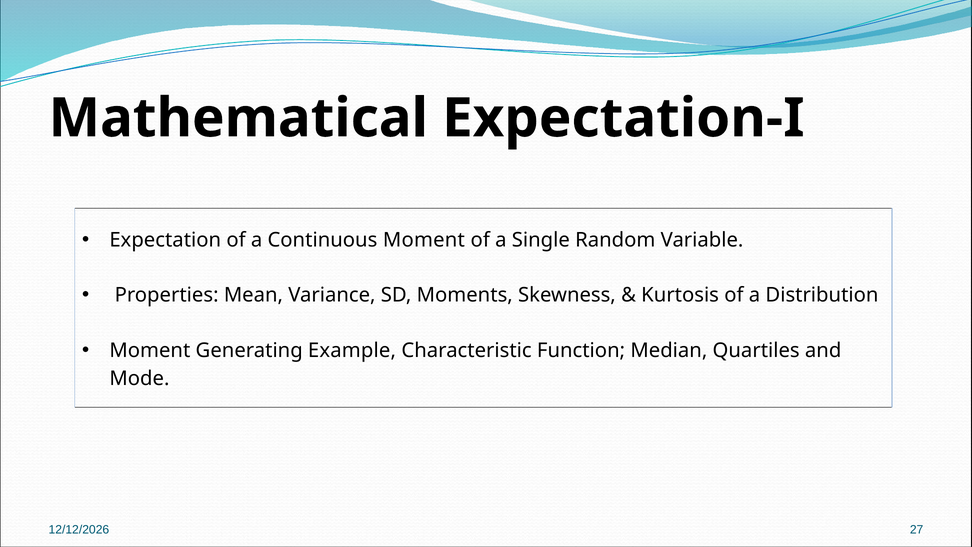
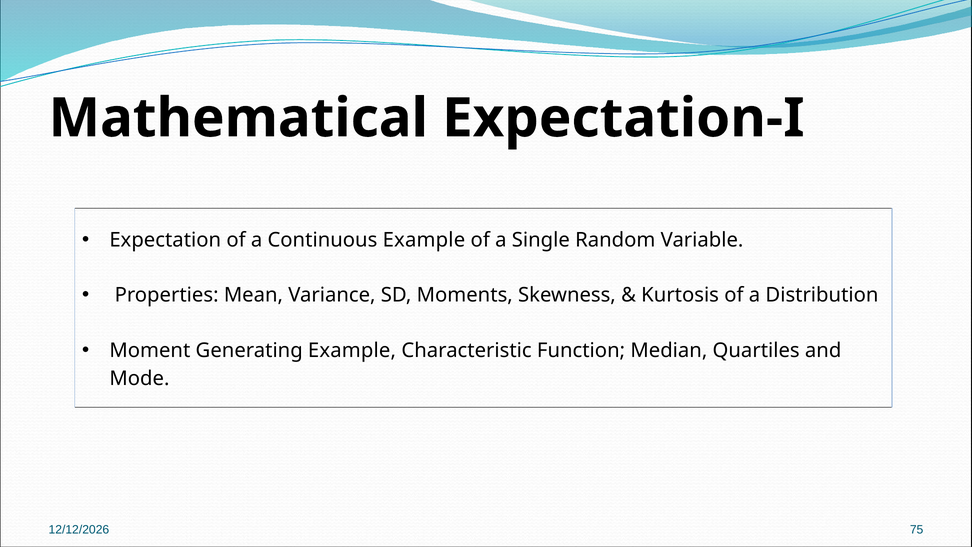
Continuous Moment: Moment -> Example
27: 27 -> 75
